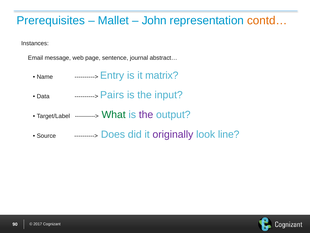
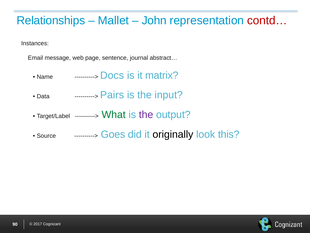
Prerequisites: Prerequisites -> Relationships
contd… colour: orange -> red
Entry: Entry -> Docs
Does: Does -> Goes
originally colour: purple -> black
line: line -> this
